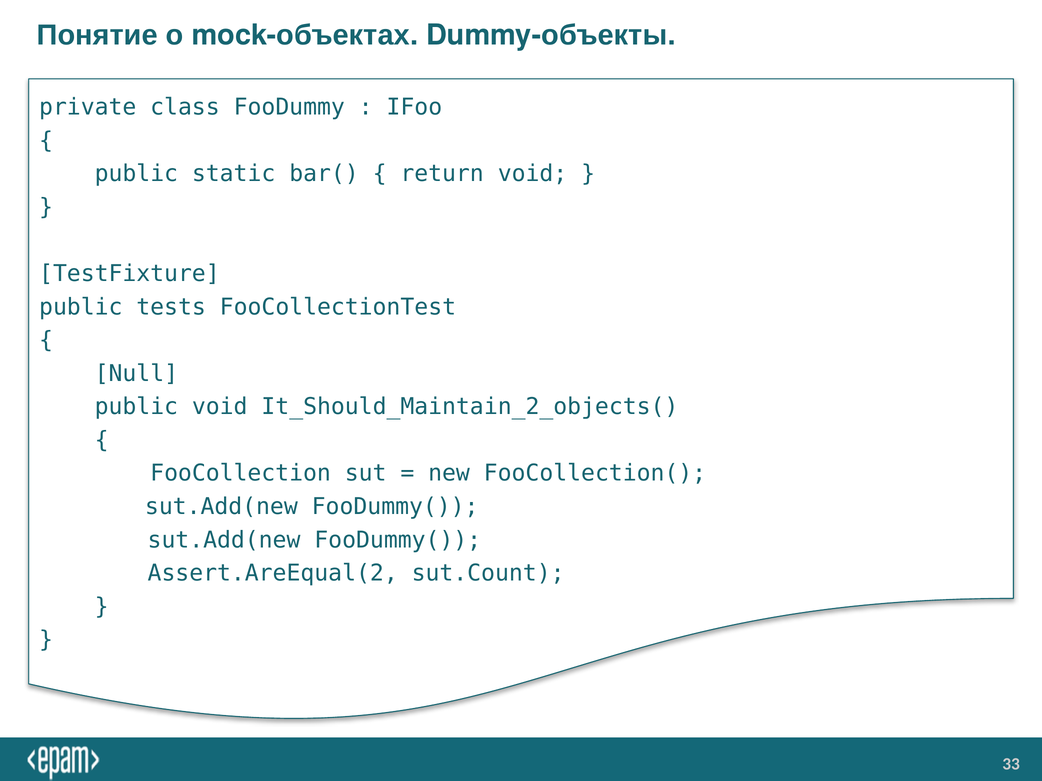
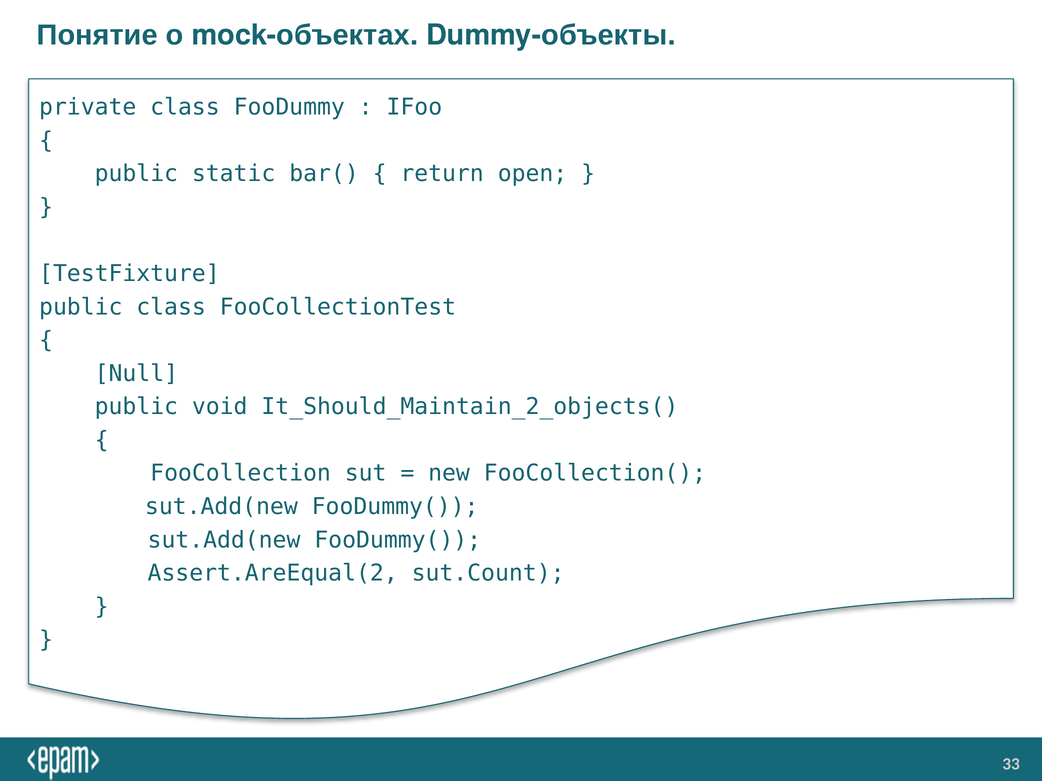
return void: void -> open
tests: tests -> сlass
